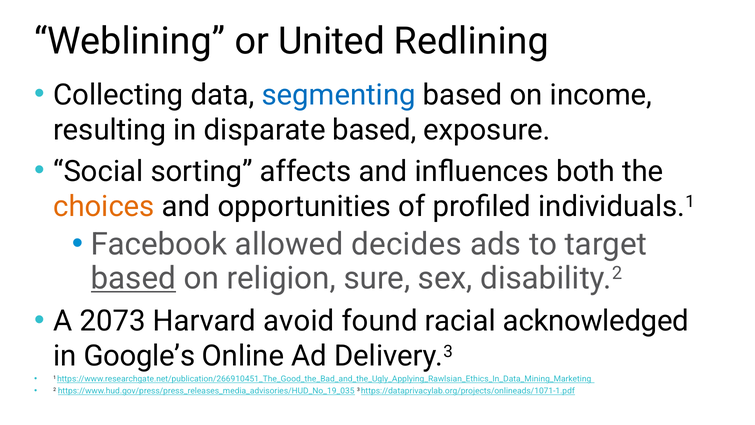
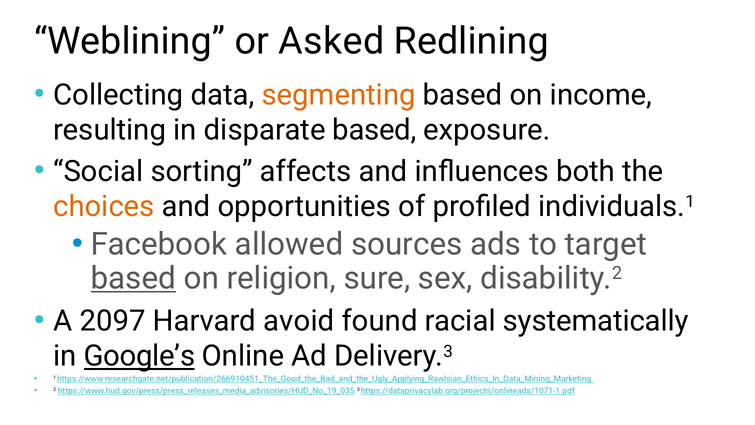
United: United -> Asked
segmenting colour: blue -> orange
decides: decides -> sources
2073: 2073 -> 2097
acknowledged: acknowledged -> systematically
Google’s underline: none -> present
